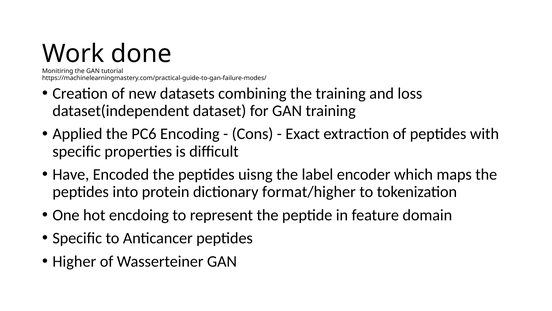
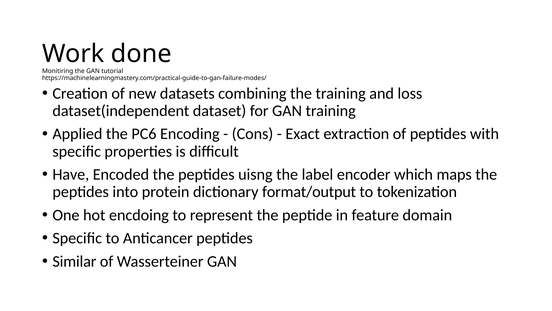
format/higher: format/higher -> format/output
Higher: Higher -> Similar
